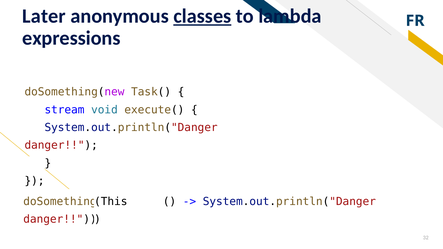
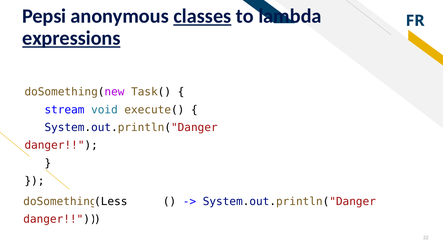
Later: Later -> Pepsi
expressions underline: none -> present
This: This -> Less
